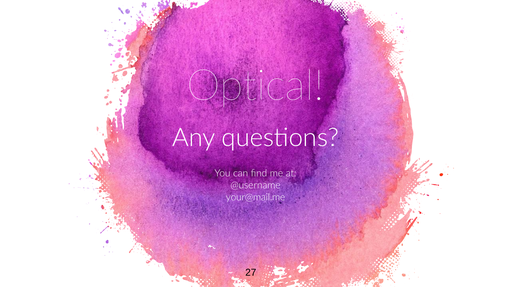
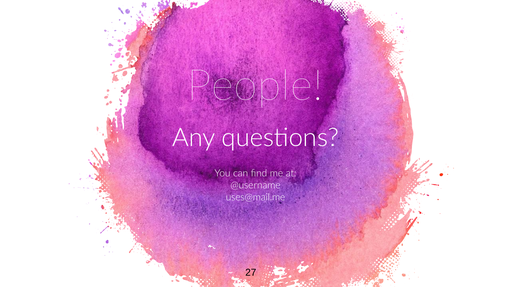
Optical: Optical -> People
your@mail.me: your@mail.me -> uses@mail.me
